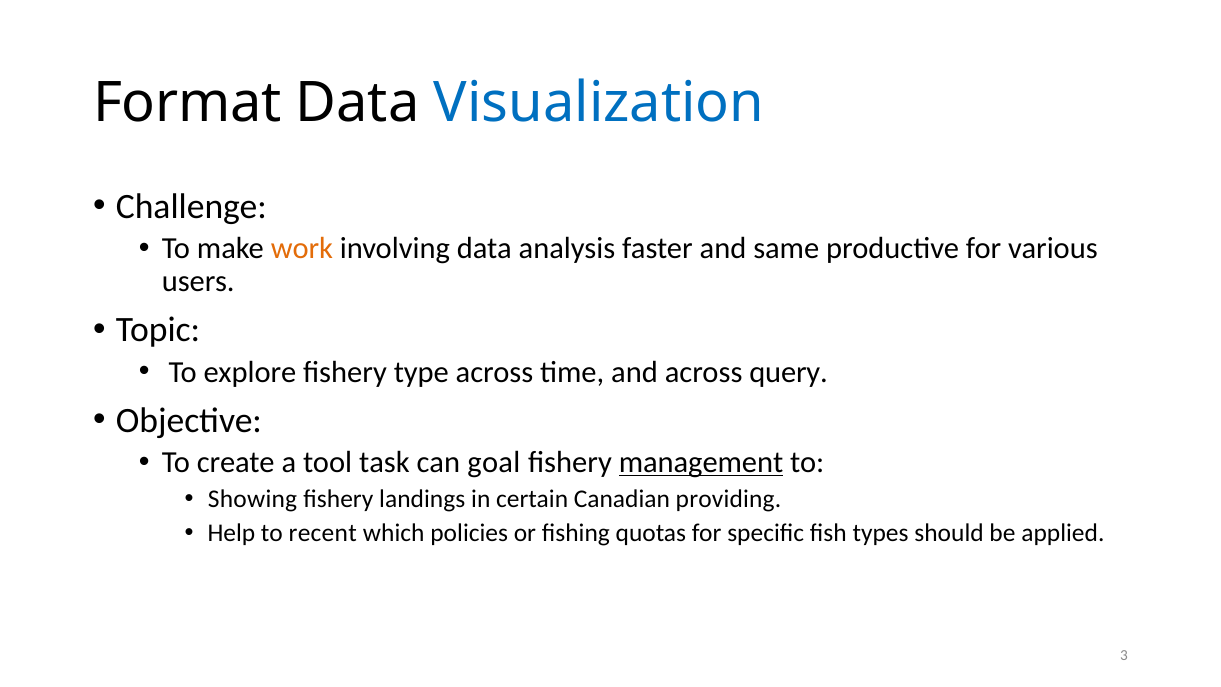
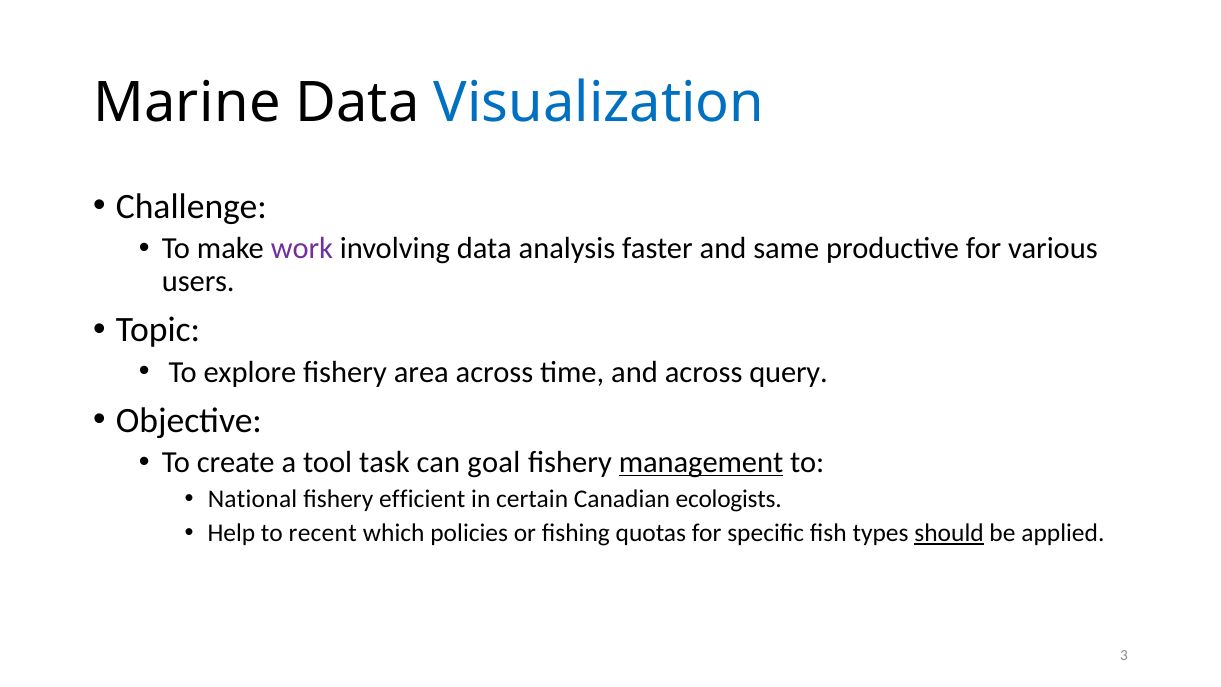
Format: Format -> Marine
work colour: orange -> purple
type: type -> area
Showing: Showing -> National
landings: landings -> efficient
providing: providing -> ecologists
should underline: none -> present
